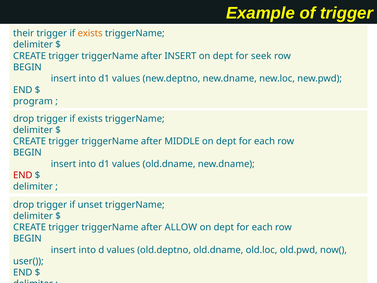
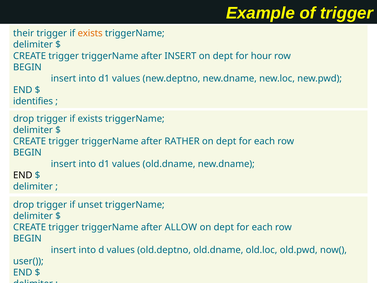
seek: seek -> hour
program: program -> identifies
MIDDLE: MIDDLE -> RATHER
END at (23, 175) colour: red -> black
